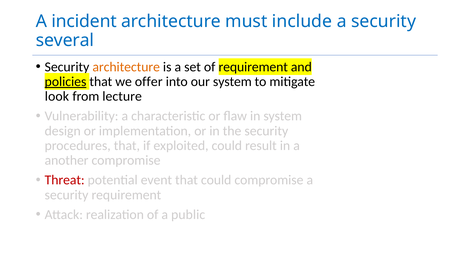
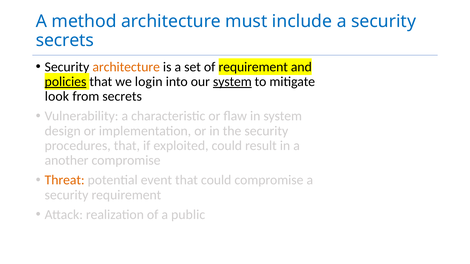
incident: incident -> method
several at (65, 40): several -> secrets
offer: offer -> login
system at (232, 82) underline: none -> present
from lecture: lecture -> secrets
Threat colour: red -> orange
